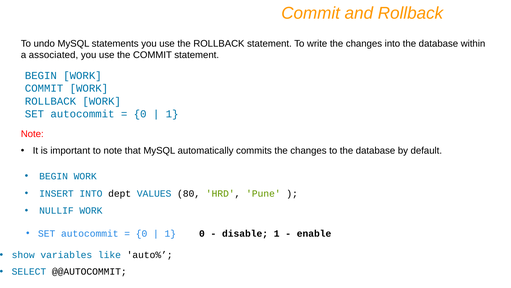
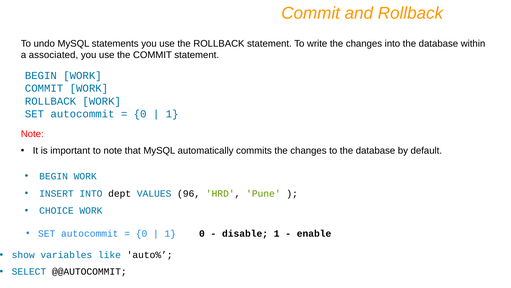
80: 80 -> 96
NULLIF: NULLIF -> CHOICE
